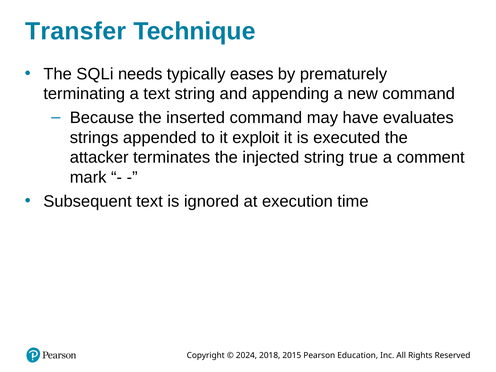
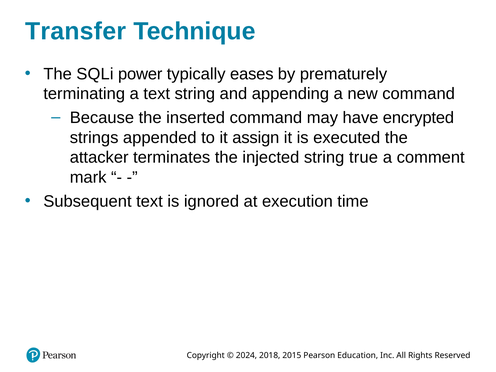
needs: needs -> power
evaluates: evaluates -> encrypted
exploit: exploit -> assign
